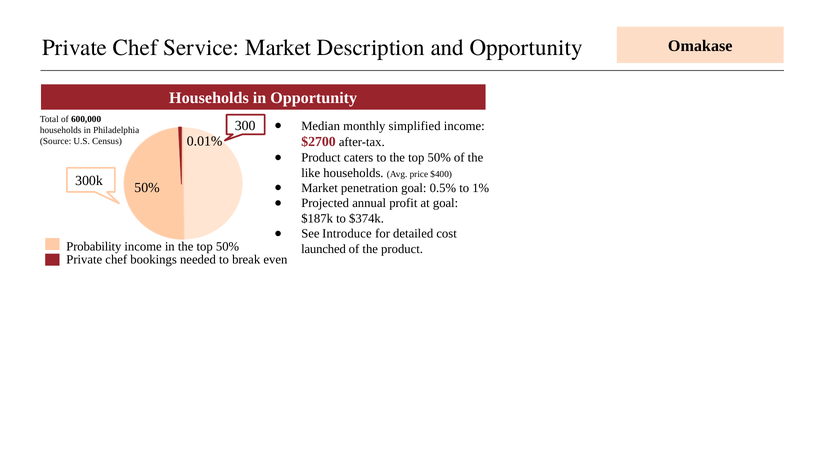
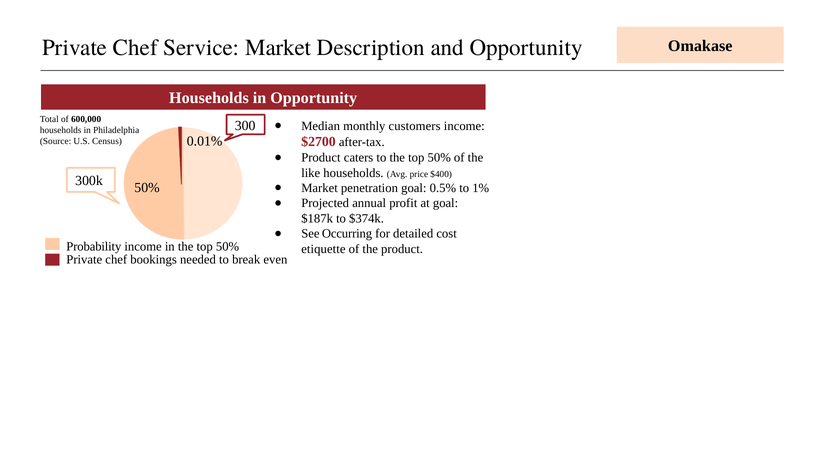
simplified: simplified -> customers
Introduce: Introduce -> Occurring
launched: launched -> etiquette
